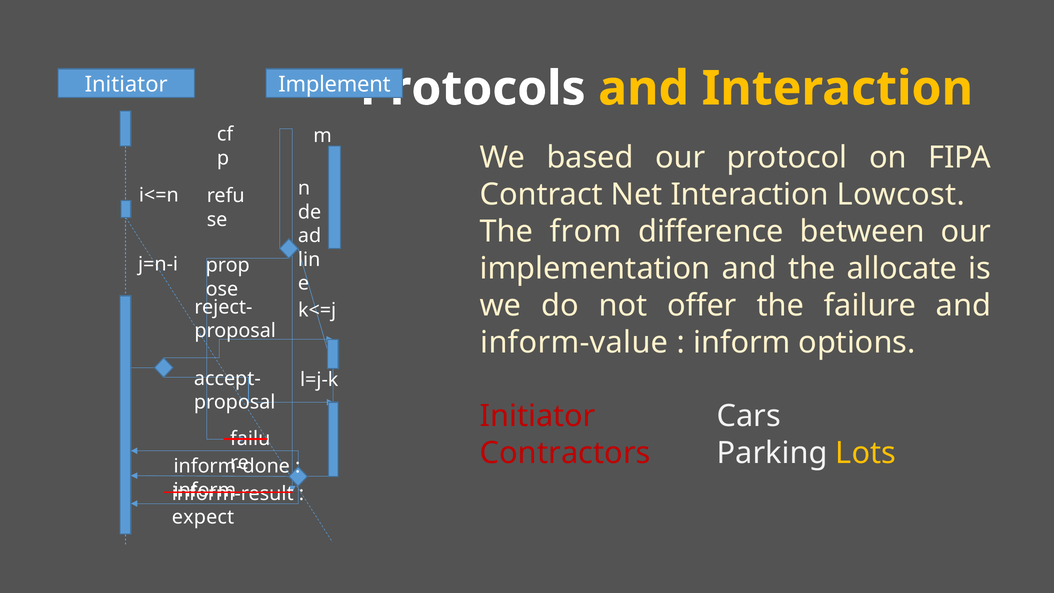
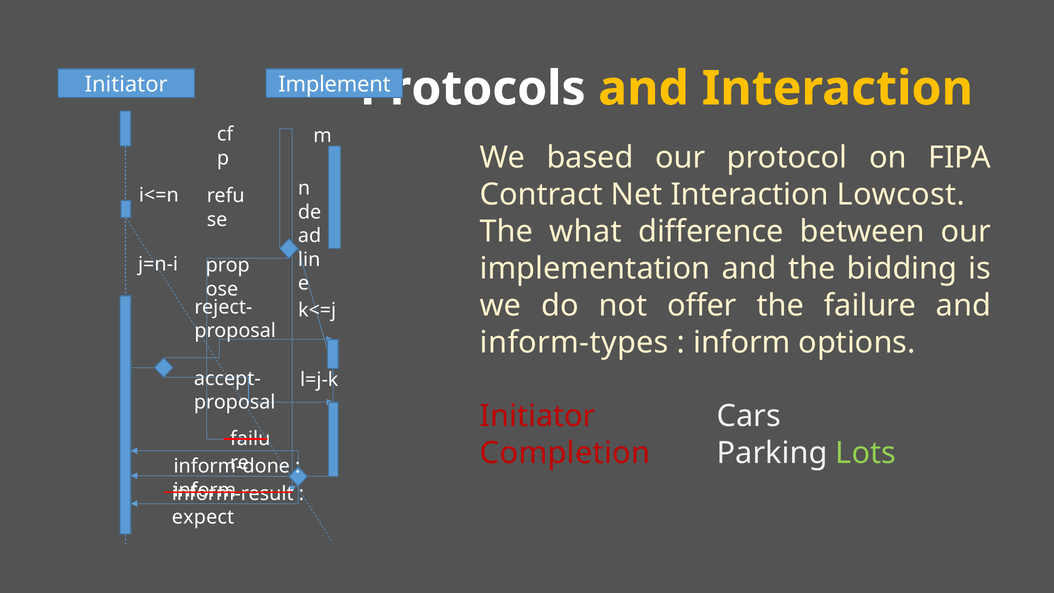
from: from -> what
allocate: allocate -> bidding
inform-value: inform-value -> inform-types
Contractors: Contractors -> Completion
Lots colour: yellow -> light green
